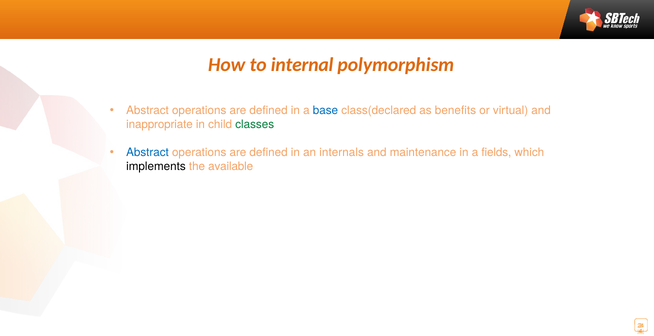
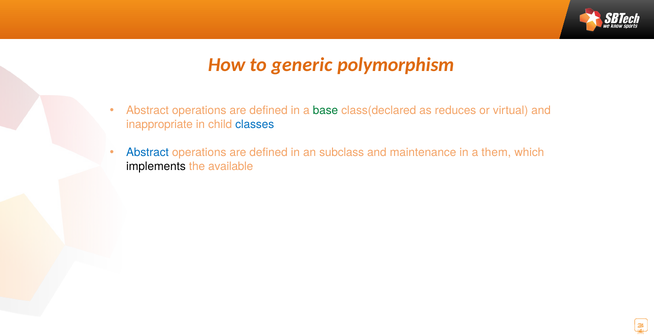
internal: internal -> generic
base colour: blue -> green
benefits: benefits -> reduces
classes colour: green -> blue
internals: internals -> subclass
fields: fields -> them
